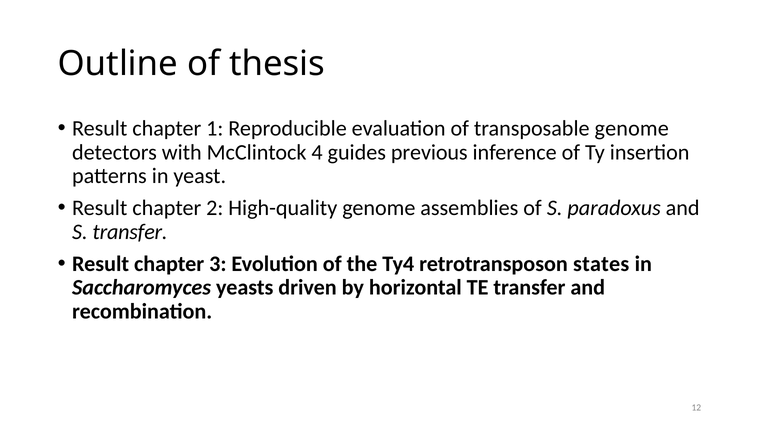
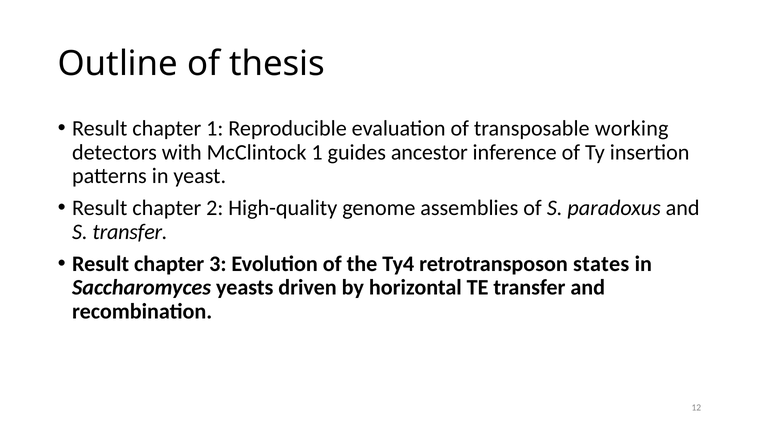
transposable genome: genome -> working
McClintock 4: 4 -> 1
previous: previous -> ancestor
